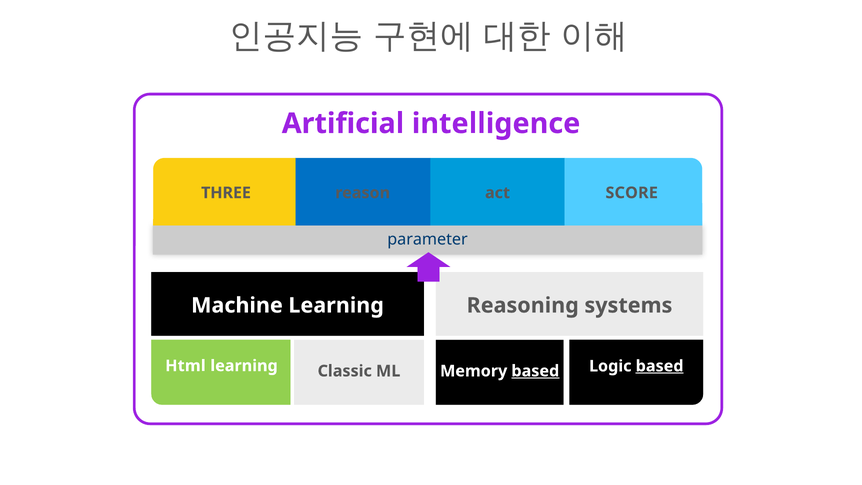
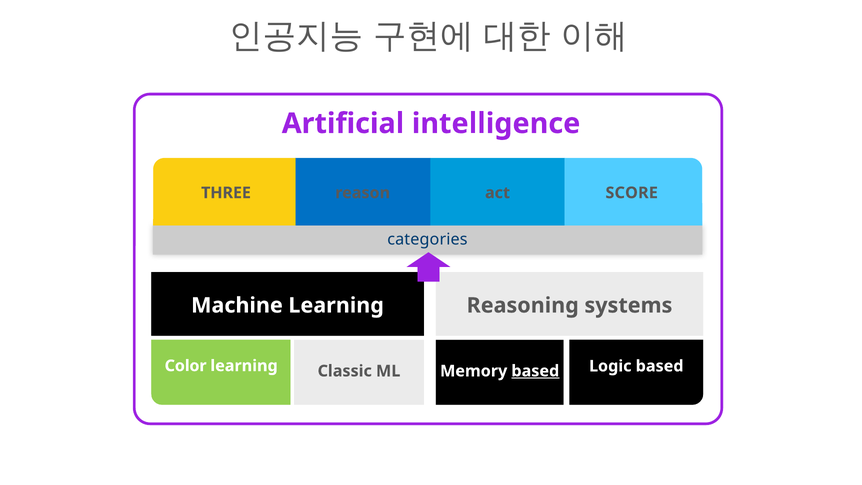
parameter: parameter -> categories
Html: Html -> Color
based at (660, 366) underline: present -> none
